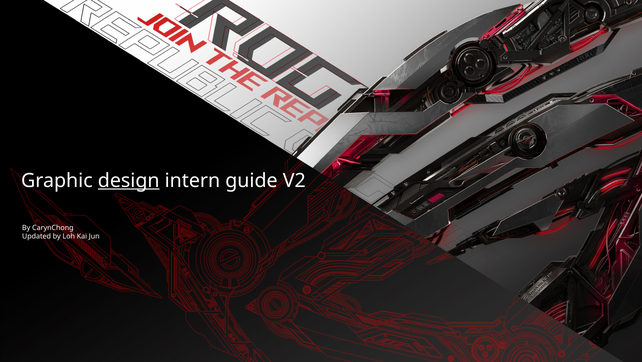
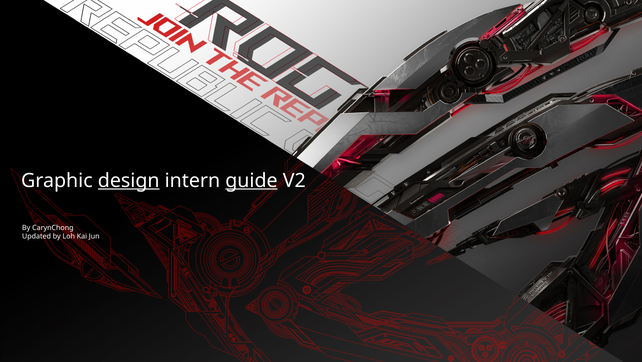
guide underline: none -> present
